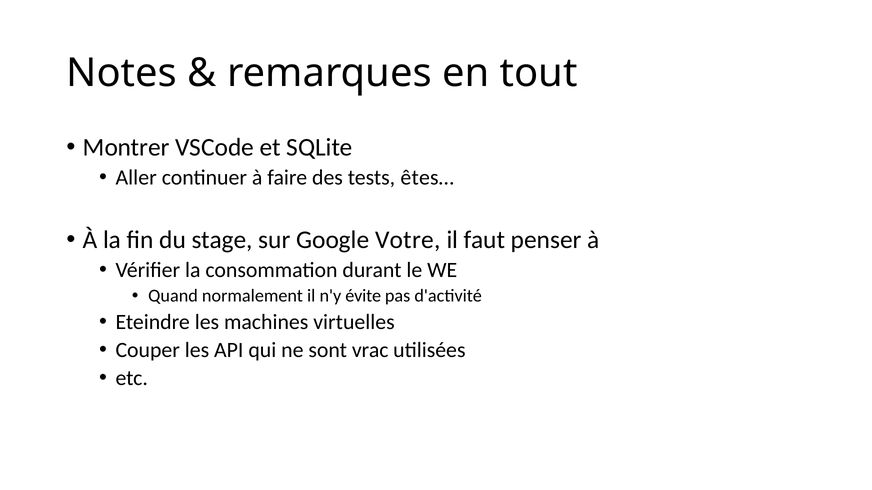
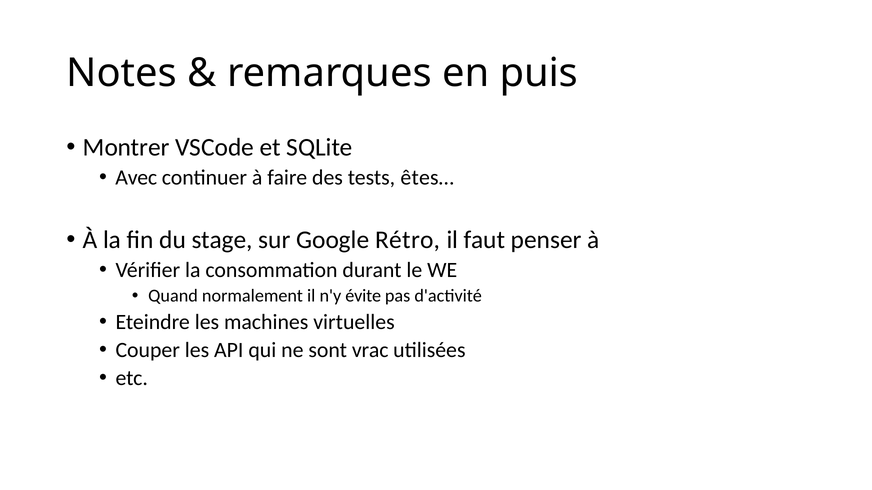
tout: tout -> puis
Aller: Aller -> Avec
Votre: Votre -> Rétro
